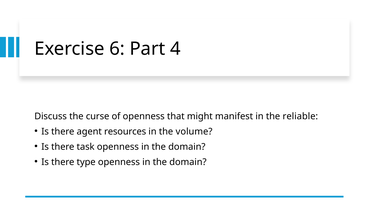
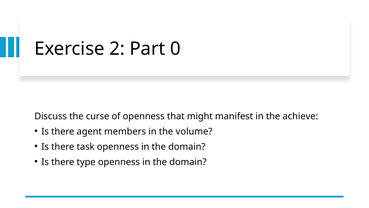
6: 6 -> 2
4: 4 -> 0
reliable: reliable -> achieve
resources: resources -> members
